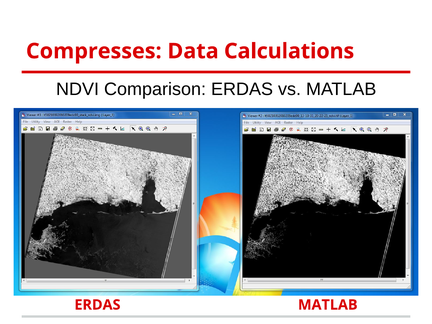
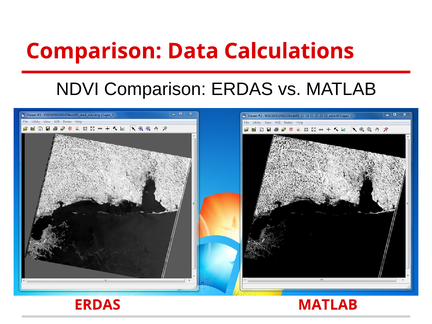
Compresses at (94, 51): Compresses -> Comparison
